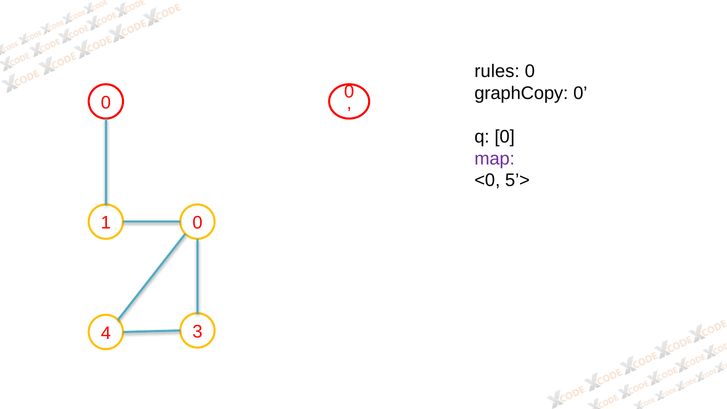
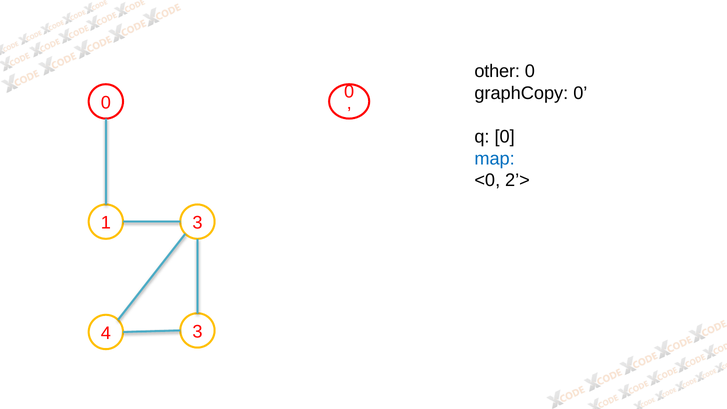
rules: rules -> other
map colour: purple -> blue
5’>: 5’> -> 2’>
1 0: 0 -> 3
